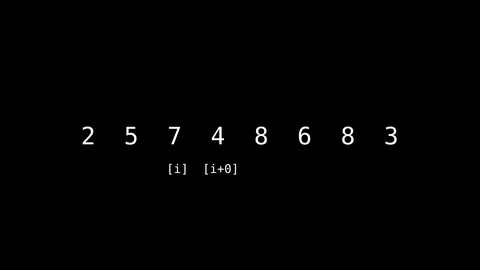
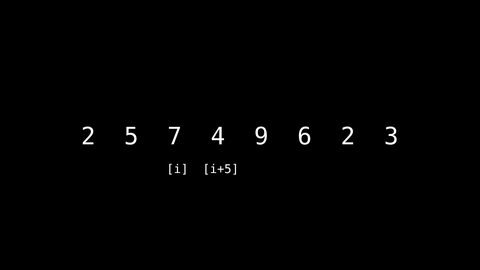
4 8: 8 -> 9
6 8: 8 -> 2
i+0: i+0 -> i+5
